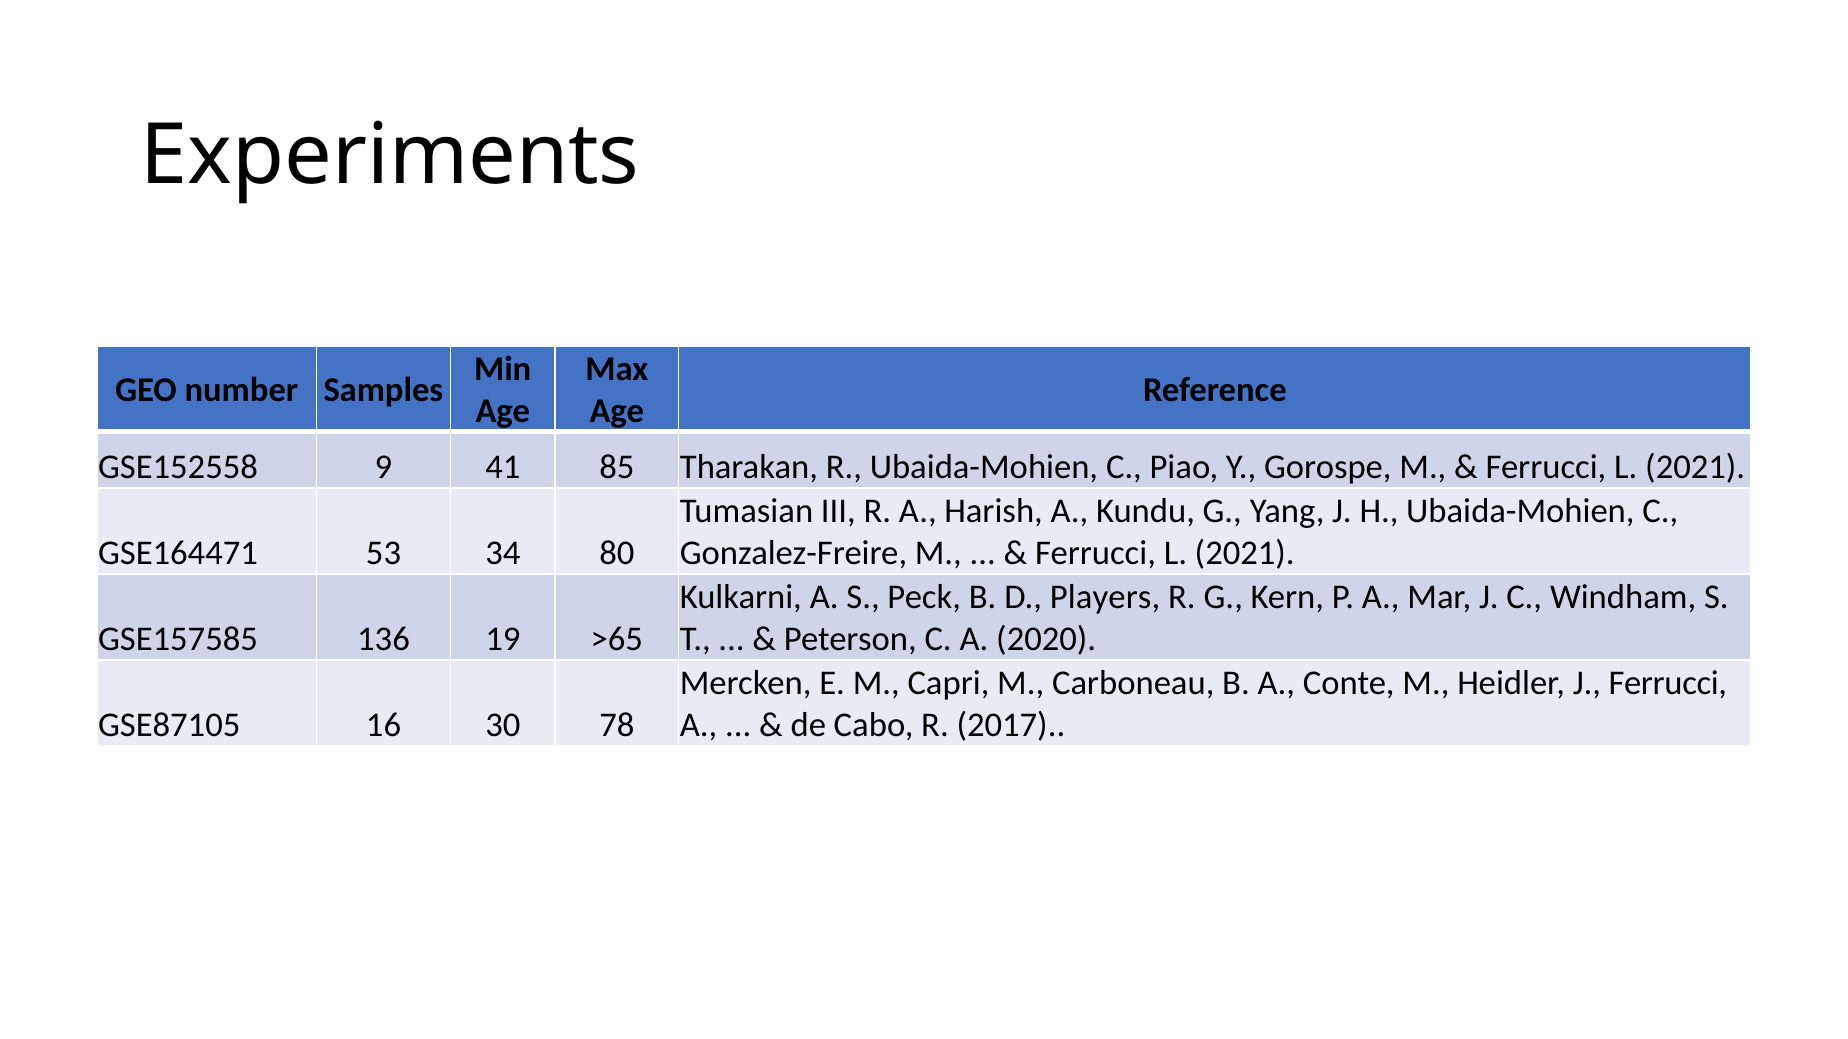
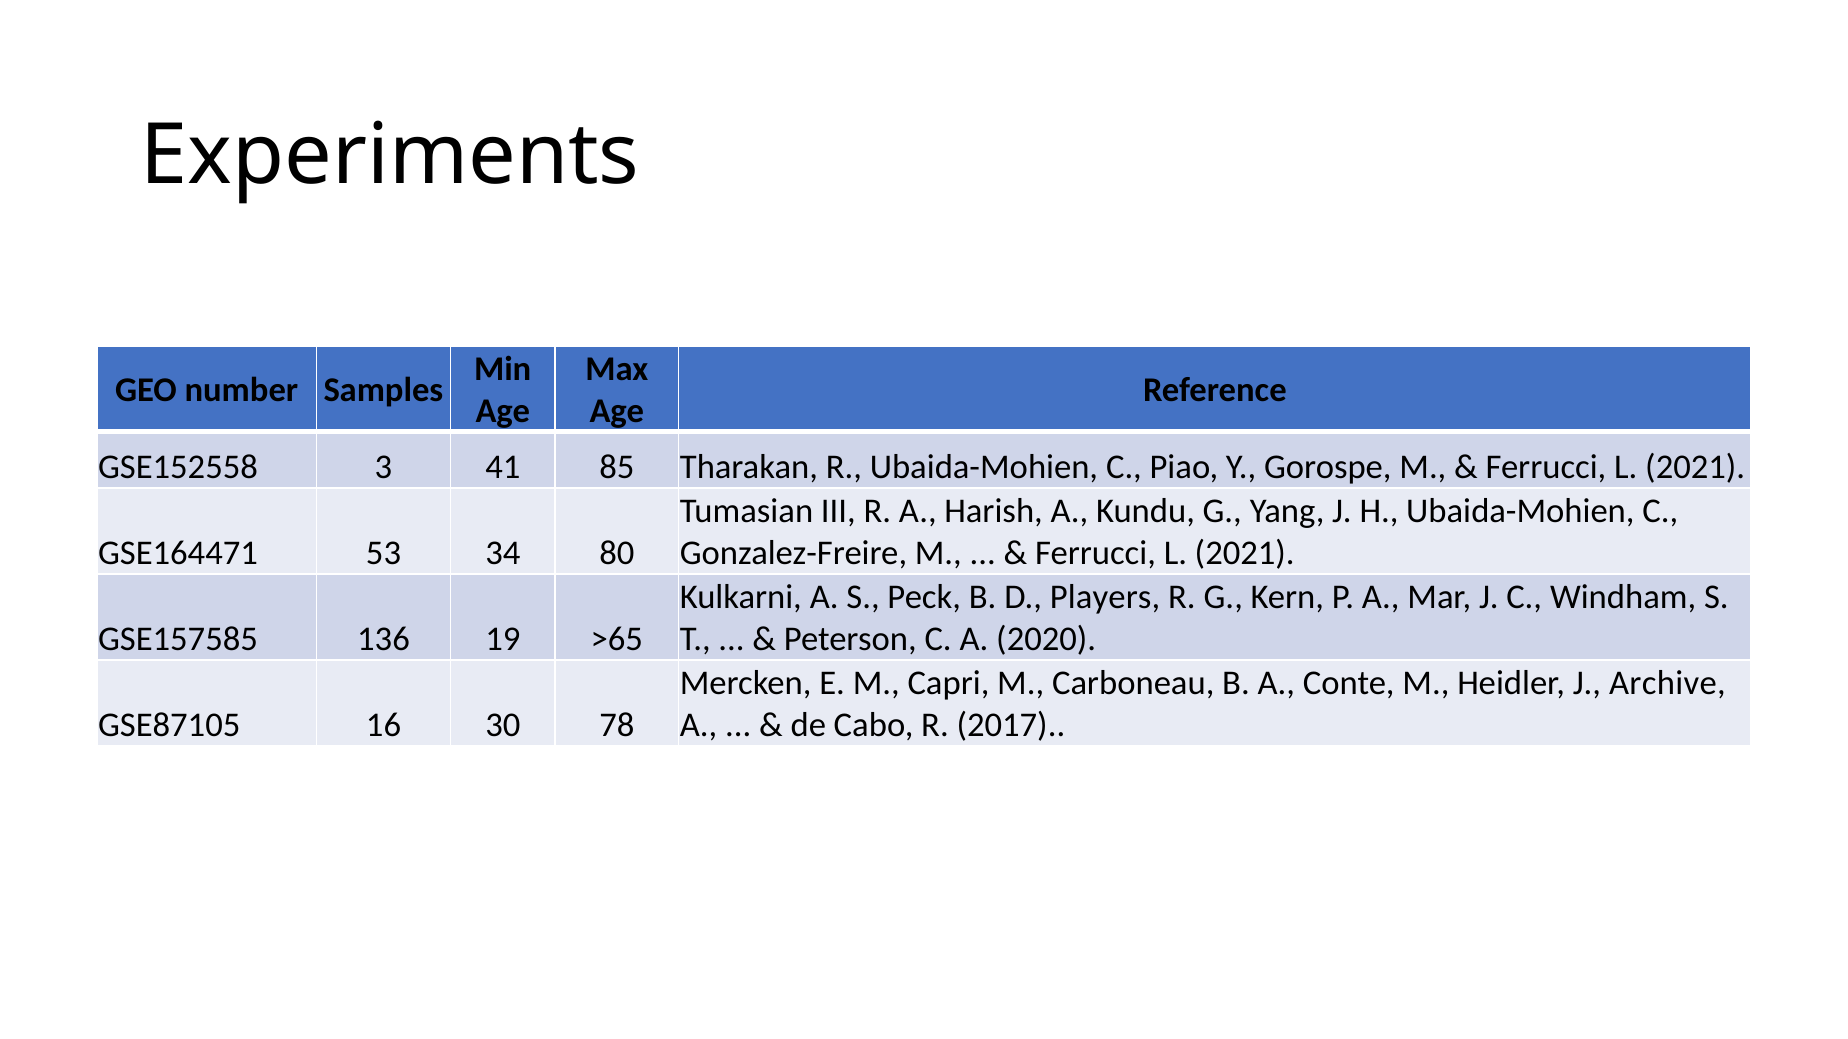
9: 9 -> 3
J Ferrucci: Ferrucci -> Archive
